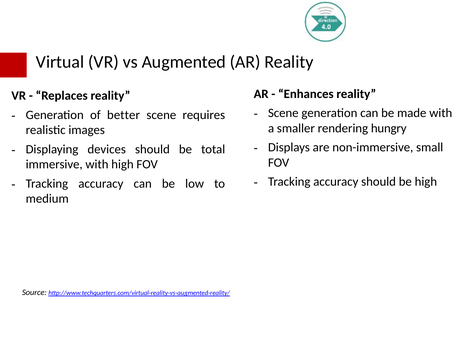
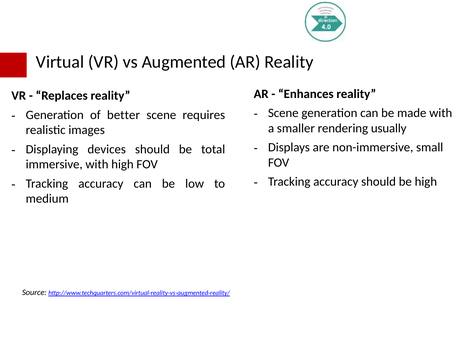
hungry: hungry -> usually
